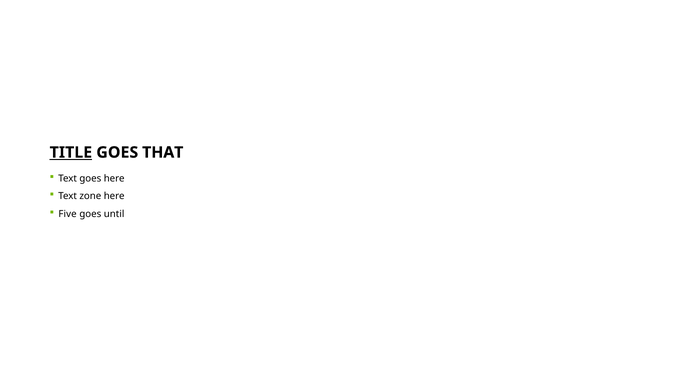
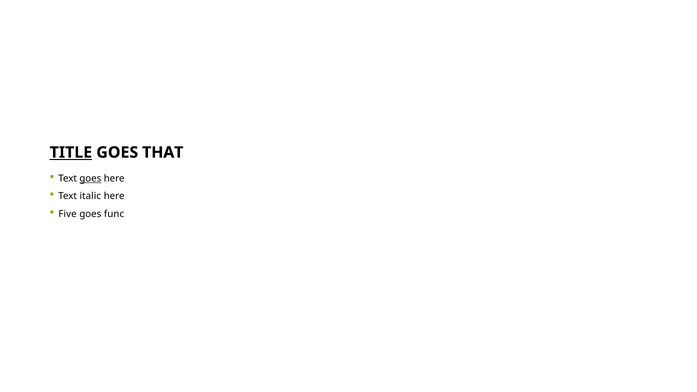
goes at (90, 179) underline: none -> present
zone: zone -> italic
until: until -> func
